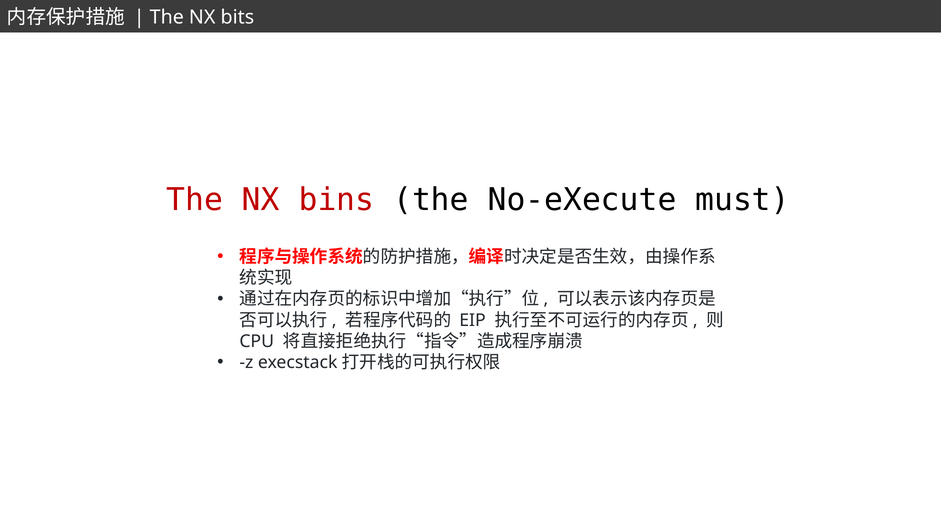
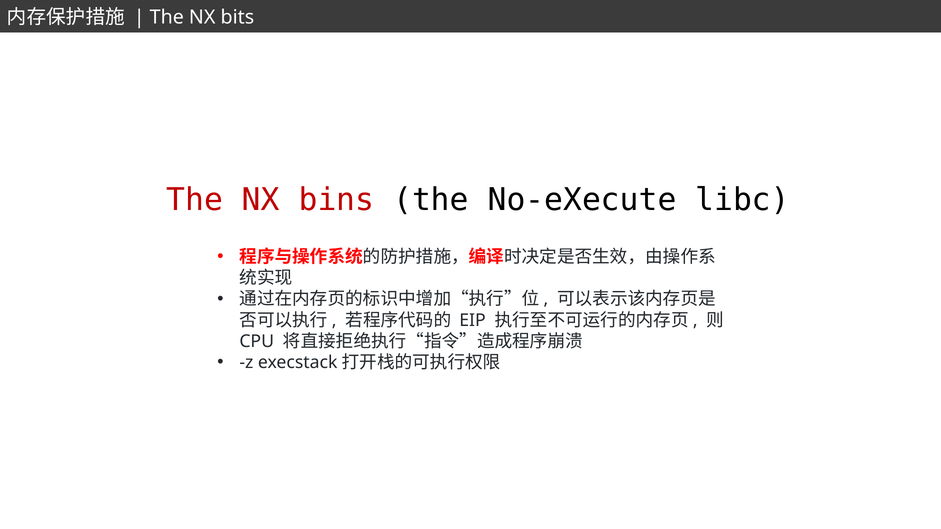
must: must -> libc
